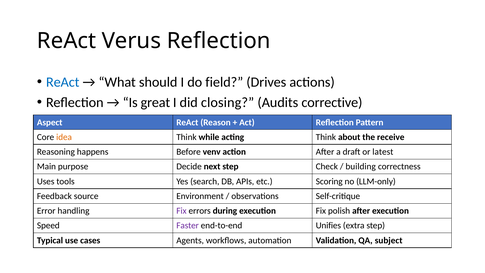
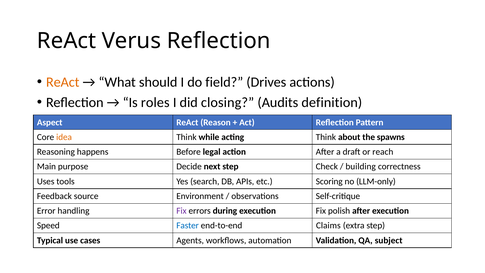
ReAct at (63, 82) colour: blue -> orange
great: great -> roles
corrective: corrective -> definition
receive: receive -> spawns
venv: venv -> legal
latest: latest -> reach
Faster colour: purple -> blue
Unifies: Unifies -> Claims
